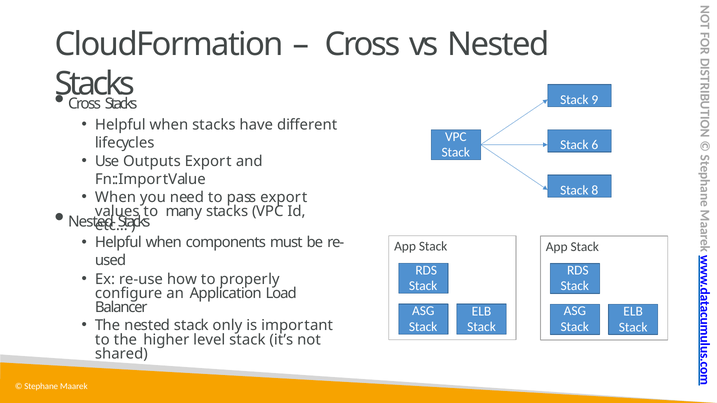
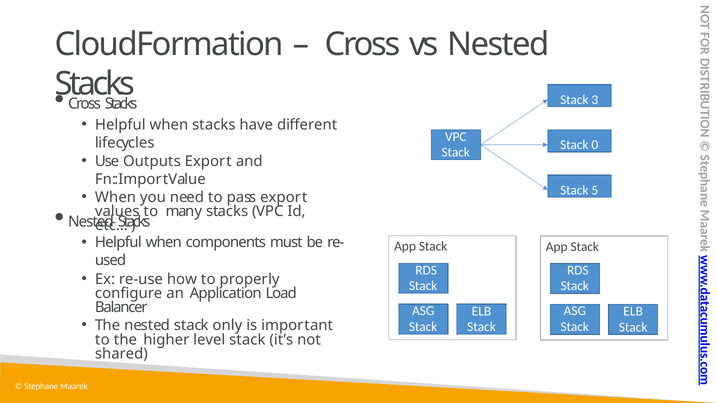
9: 9 -> 3
6: 6 -> 0
8: 8 -> 5
